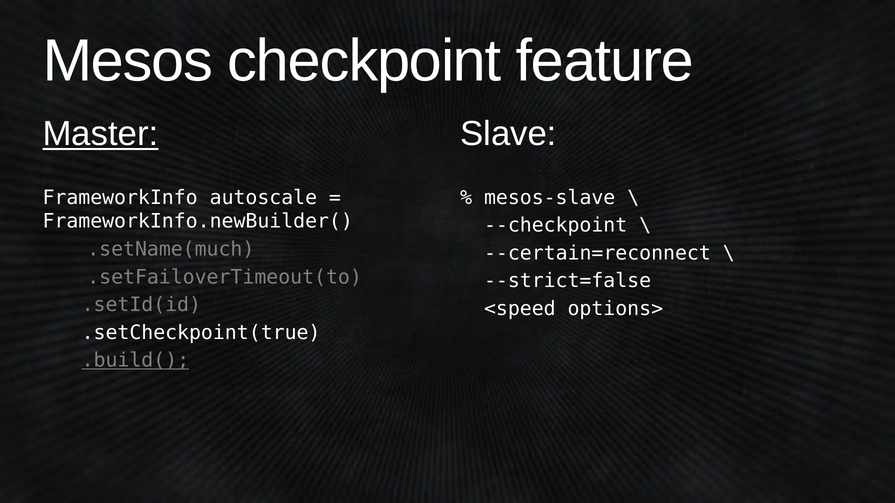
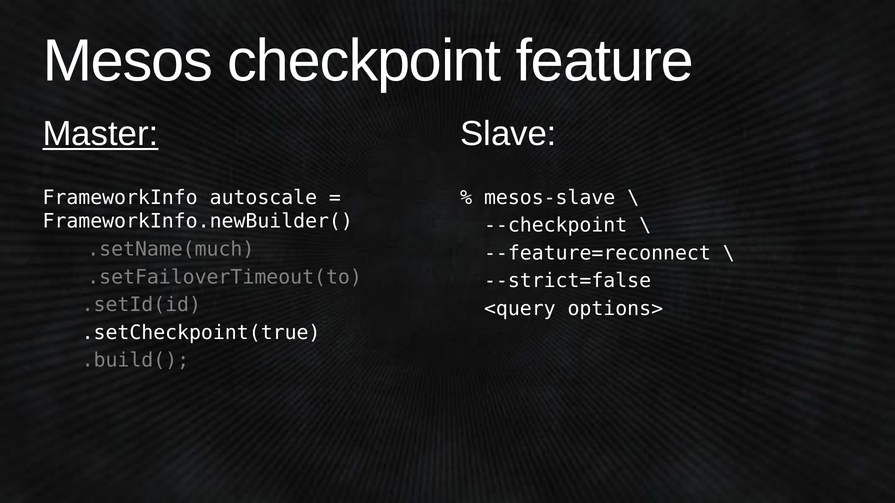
--certain=reconnect: --certain=reconnect -> --feature=reconnect
<speed: <speed -> <query
.build( underline: present -> none
